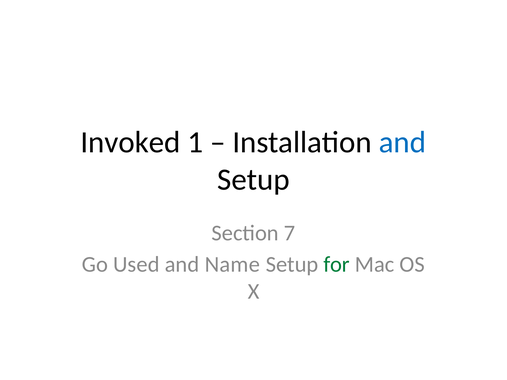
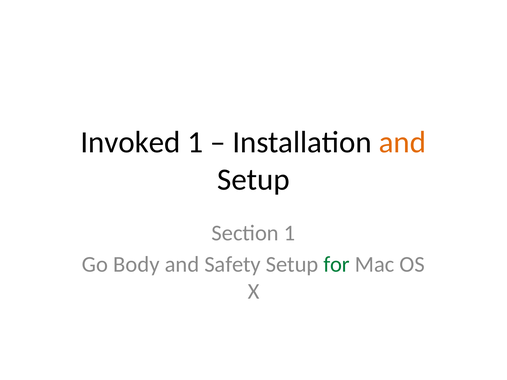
and at (402, 142) colour: blue -> orange
Section 7: 7 -> 1
Used: Used -> Body
Name: Name -> Safety
